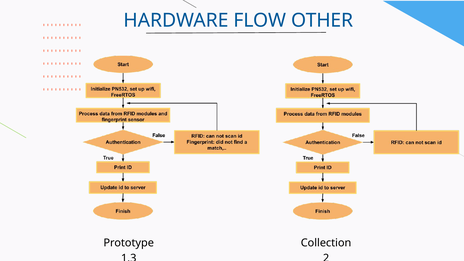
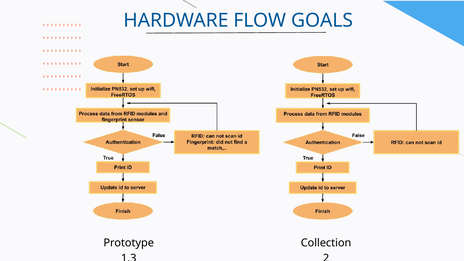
OTHER: OTHER -> GOALS
